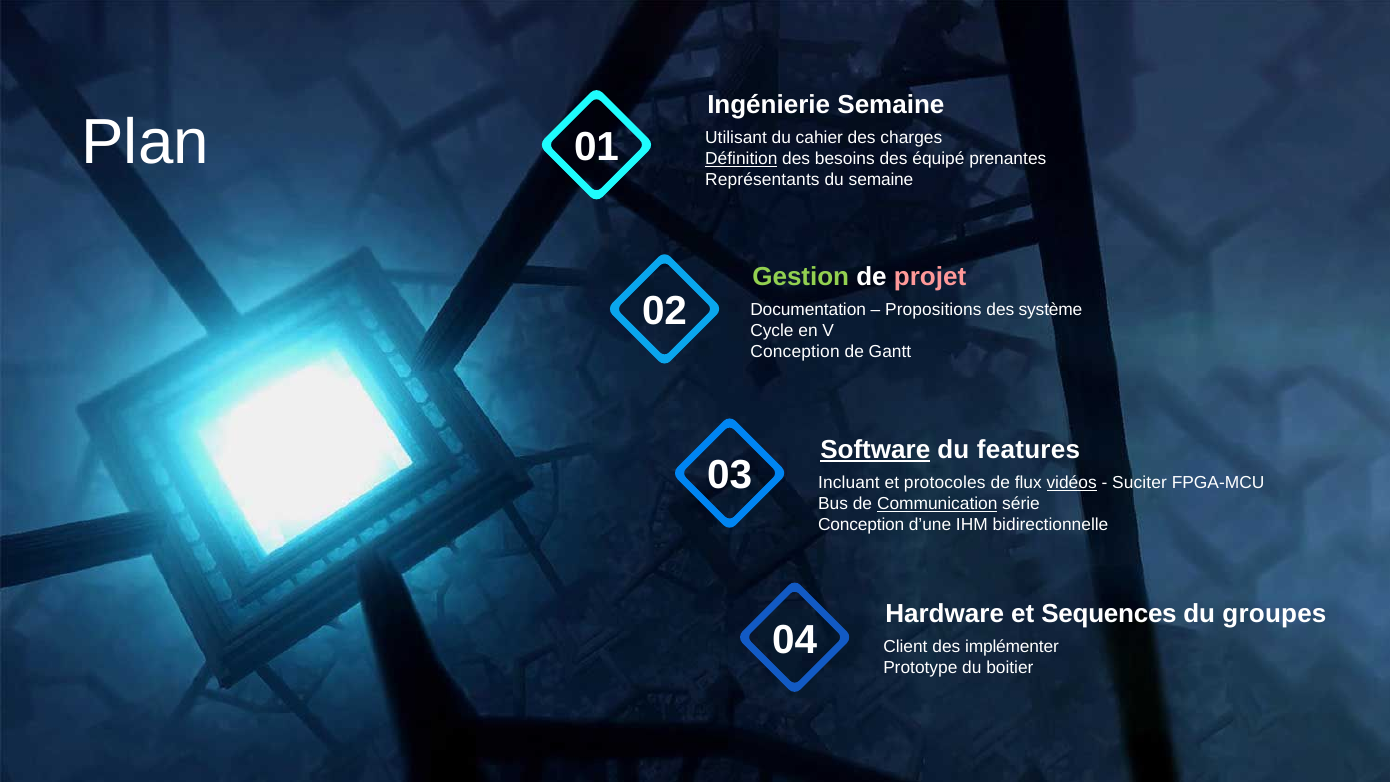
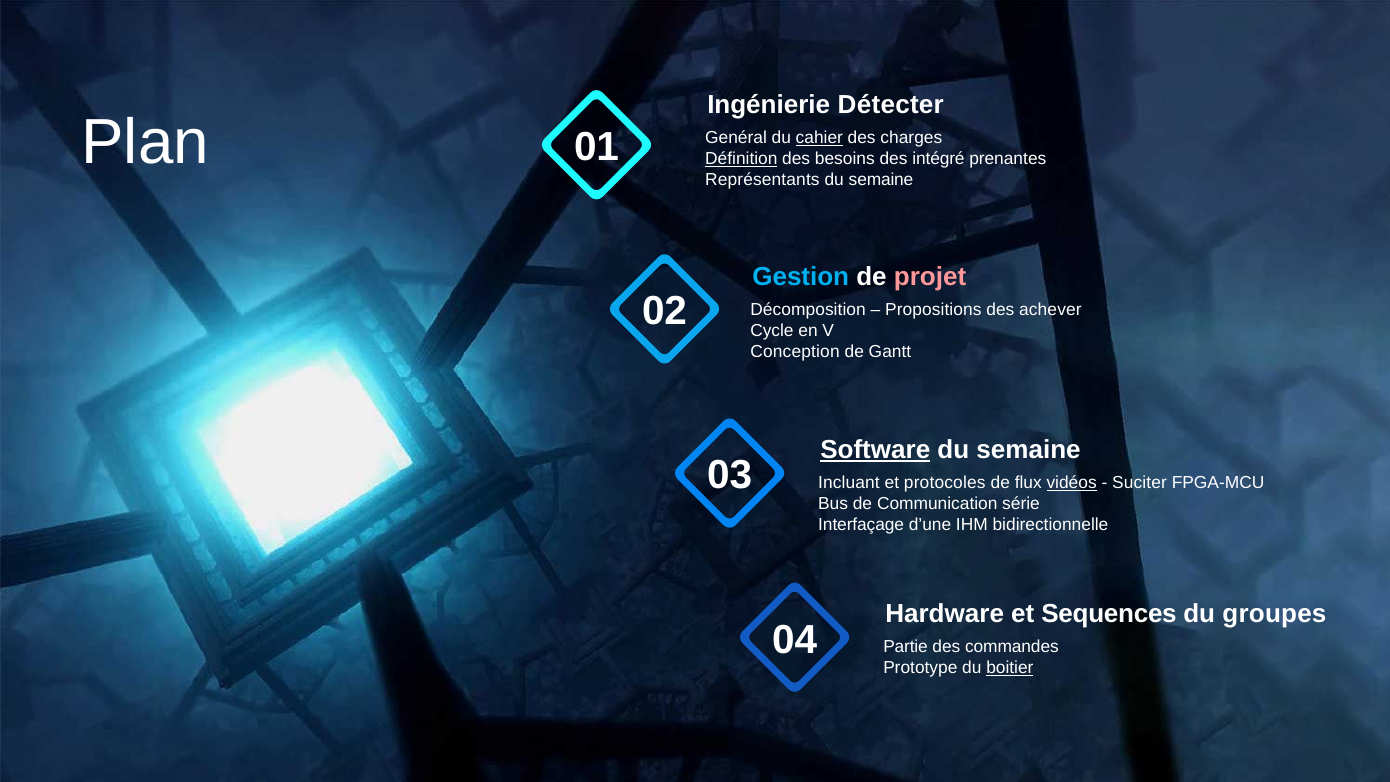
Ingénierie Semaine: Semaine -> Détecter
Utilisant: Utilisant -> Genéral
cahier underline: none -> present
équipé: équipé -> intégré
Gestion colour: light green -> light blue
Documentation: Documentation -> Décomposition
système: système -> achever
features at (1028, 450): features -> semaine
Communication underline: present -> none
Conception at (861, 524): Conception -> Interfaçage
Client: Client -> Partie
implémenter: implémenter -> commandes
boitier underline: none -> present
